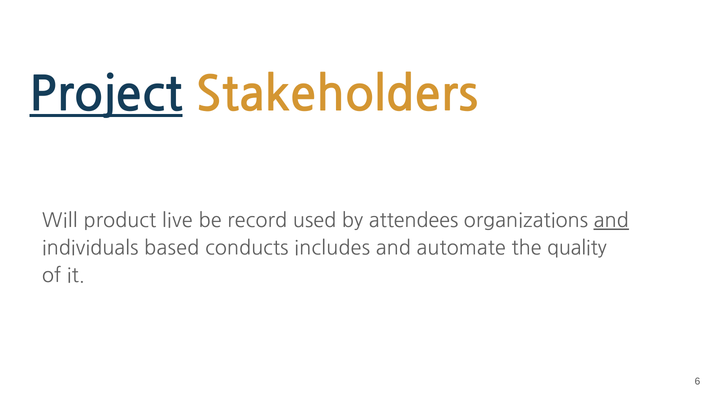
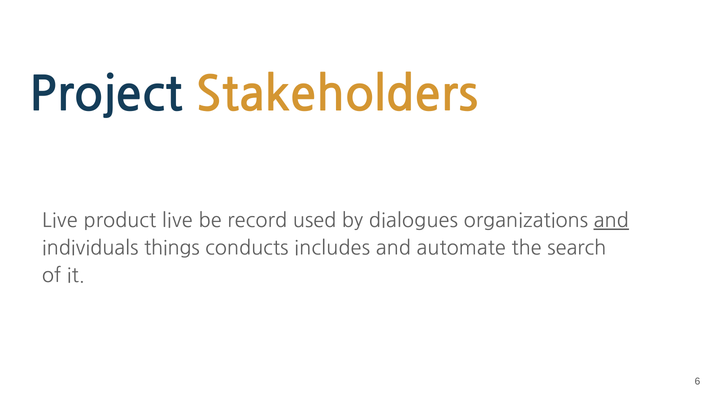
Project underline: present -> none
Will at (60, 221): Will -> Live
attendees: attendees -> dialogues
based: based -> things
quality: quality -> search
